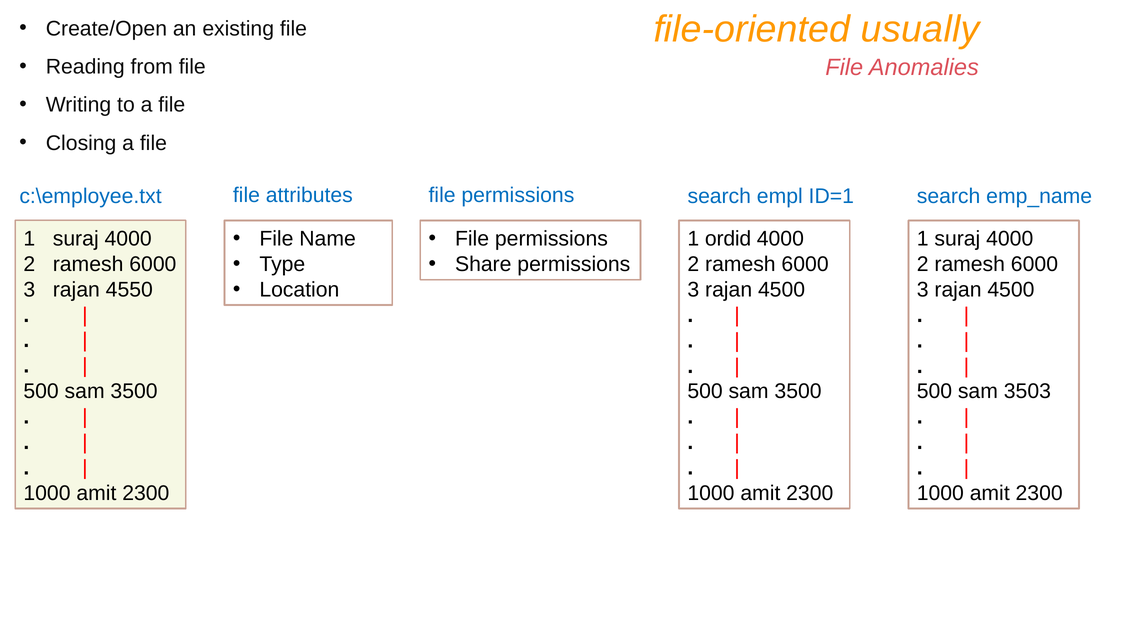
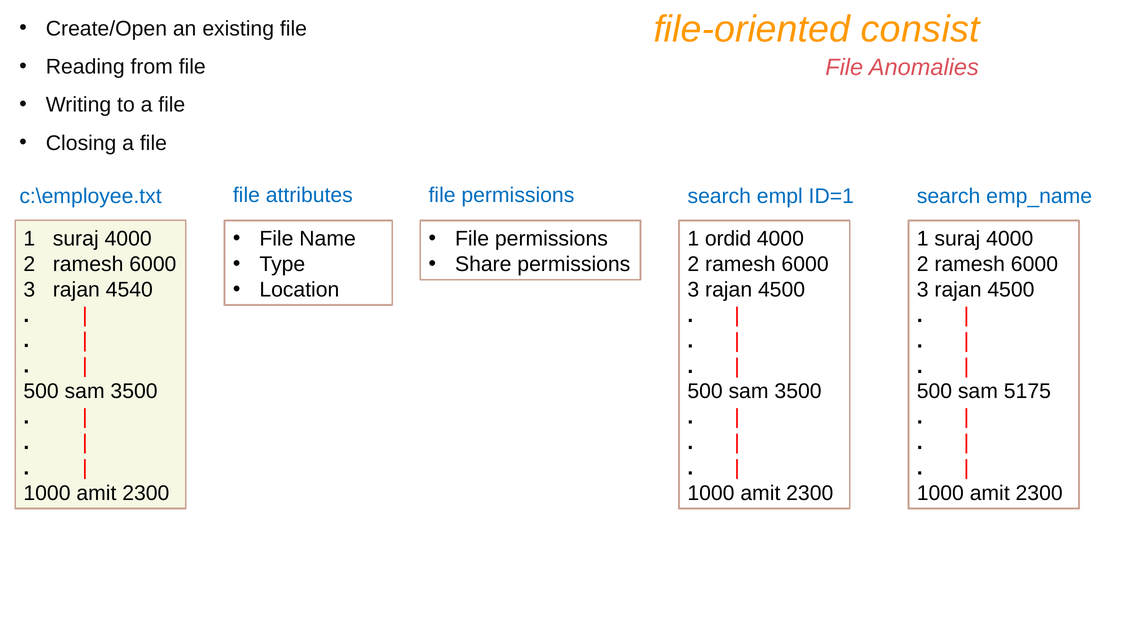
usually: usually -> consist
4550: 4550 -> 4540
3503: 3503 -> 5175
